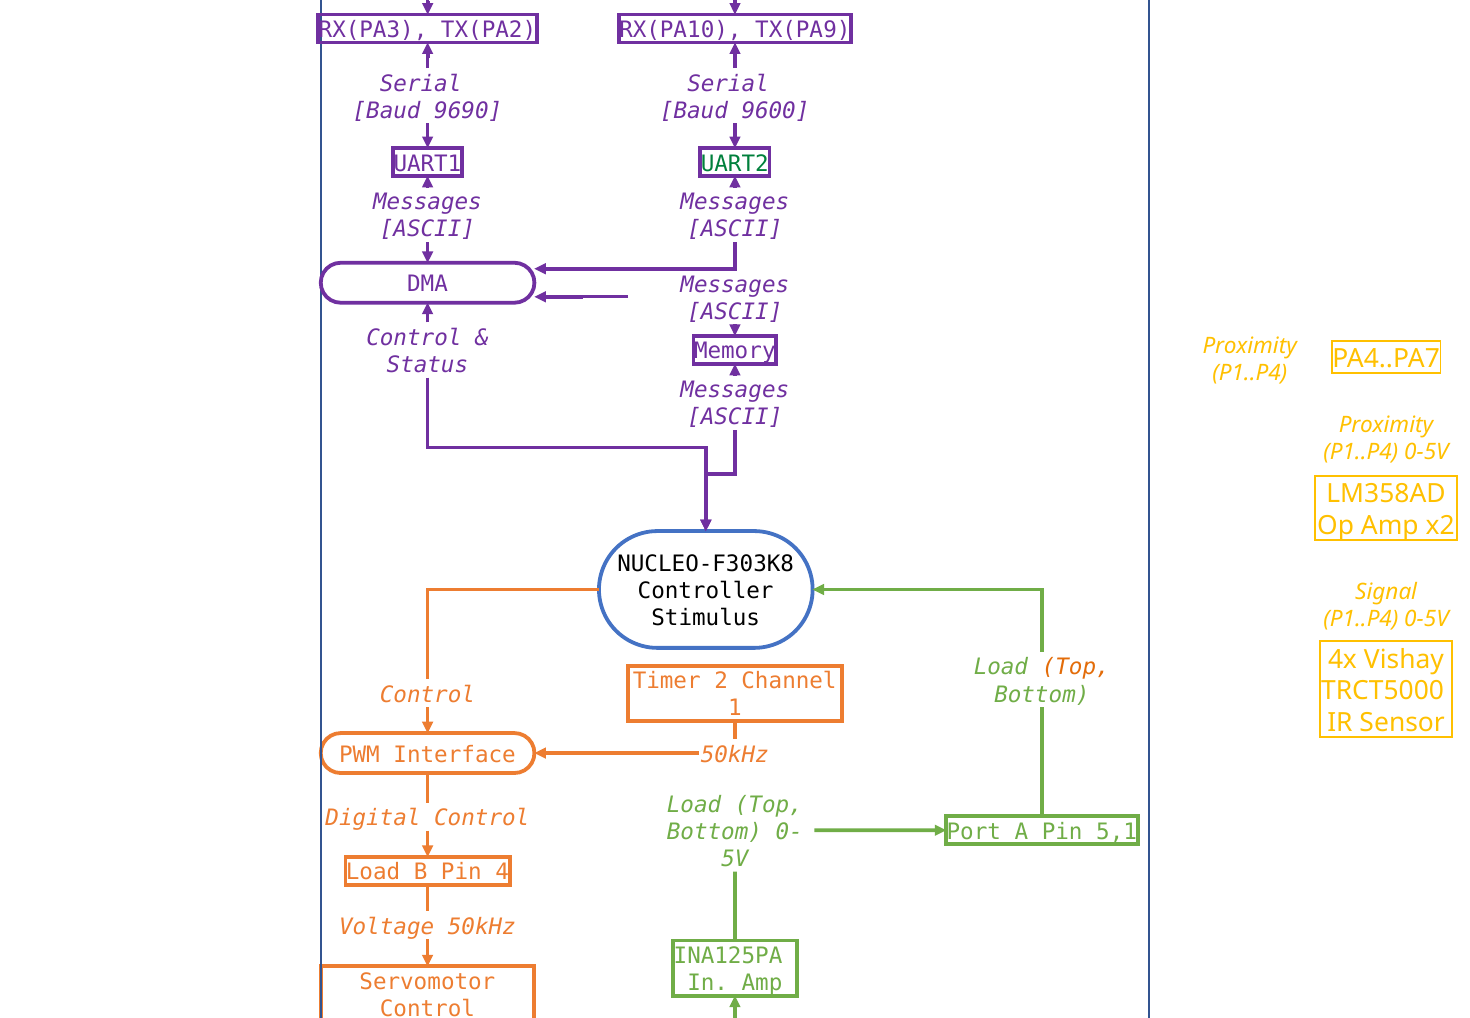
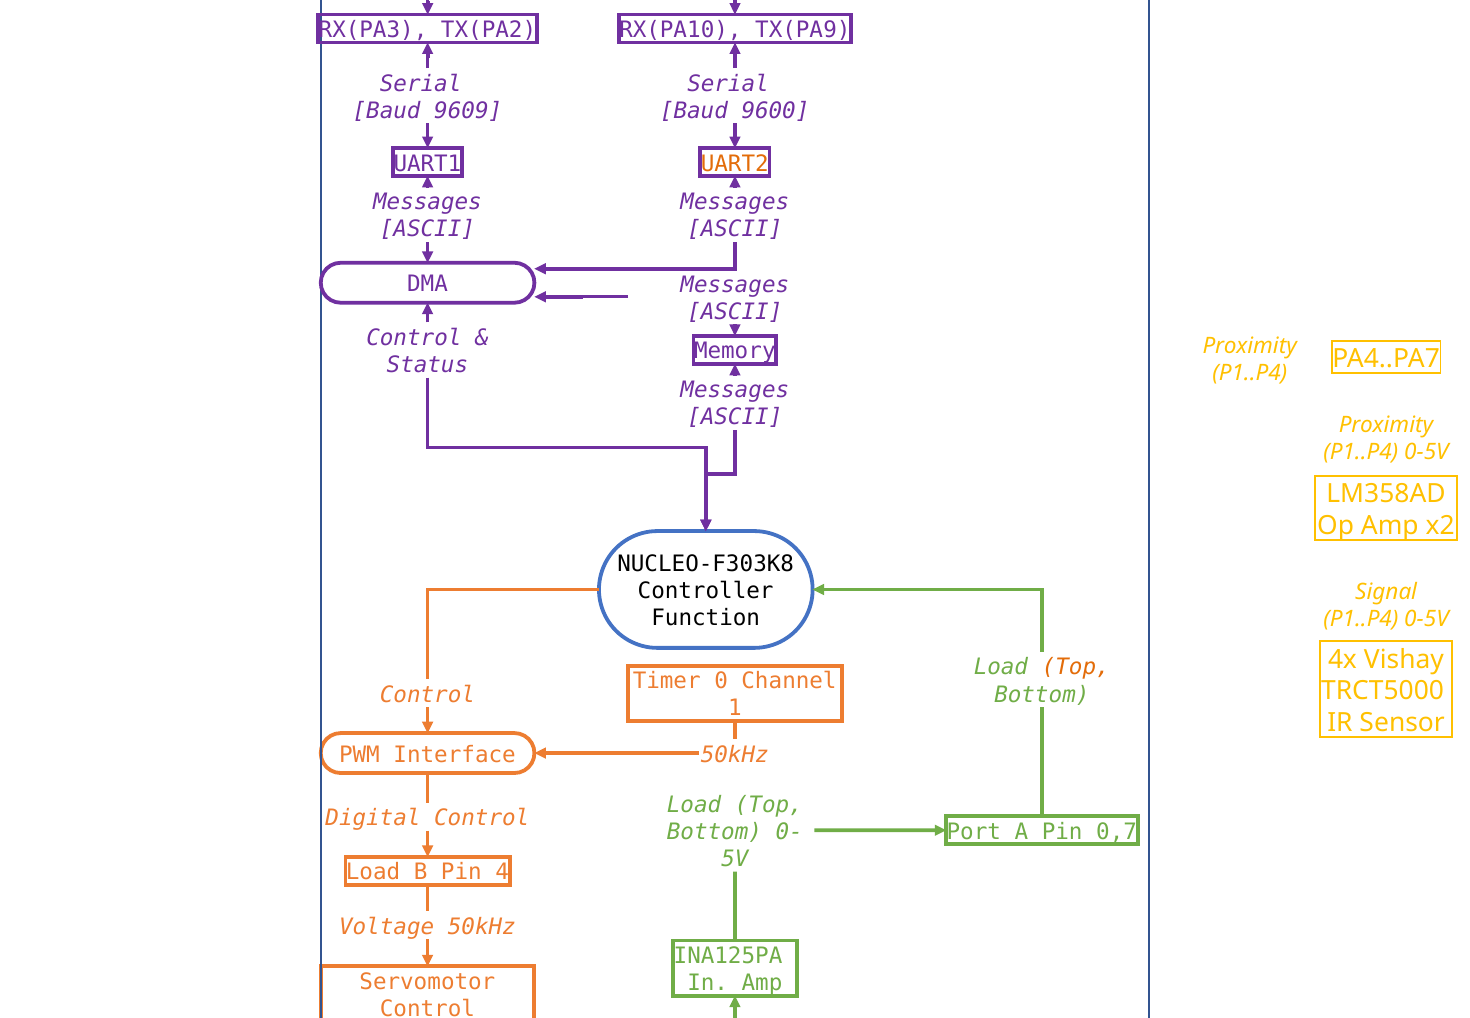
9690: 9690 -> 9609
UART2 colour: green -> orange
Stimulus: Stimulus -> Function
2: 2 -> 0
5,1: 5,1 -> 0,7
